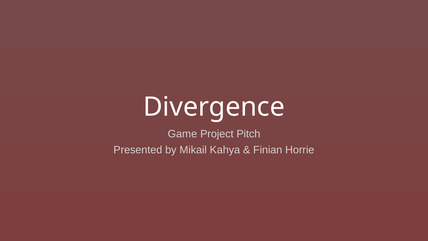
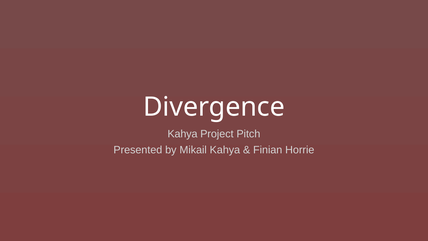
Game at (182, 134): Game -> Kahya
